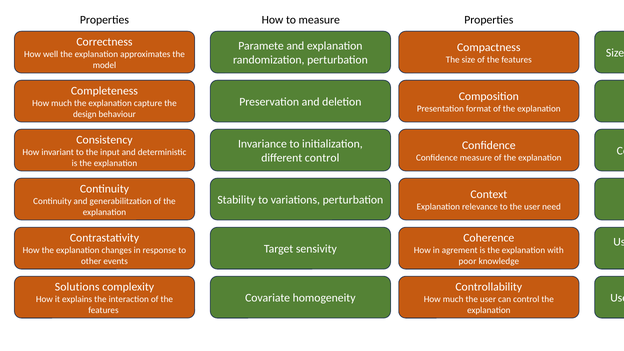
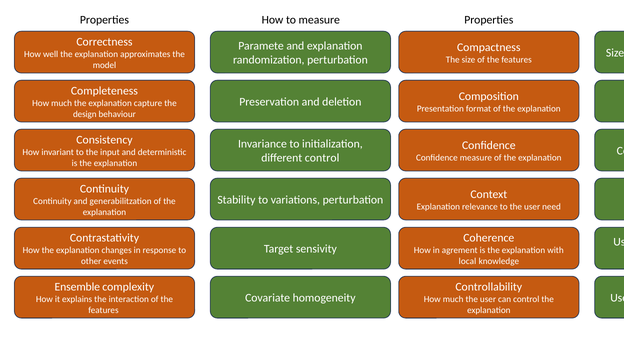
poor: poor -> local
Solutions: Solutions -> Ensemble
